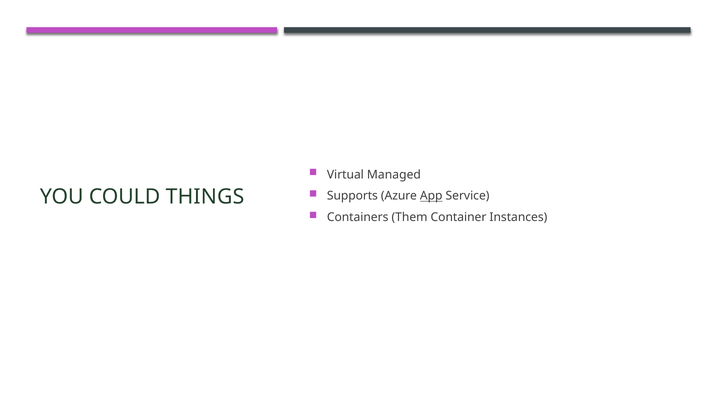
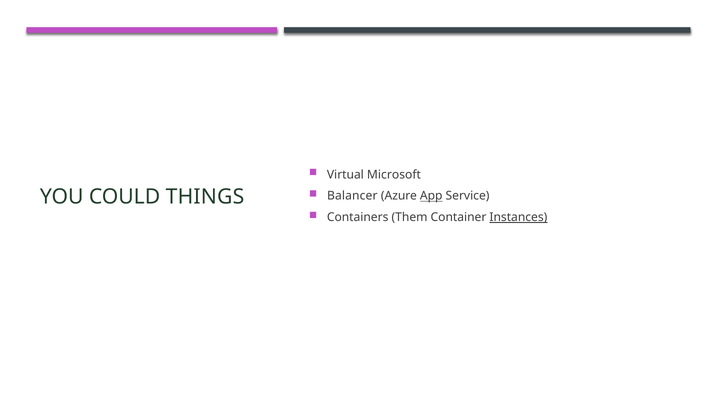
Managed: Managed -> Microsoft
Supports: Supports -> Balancer
Instances underline: none -> present
